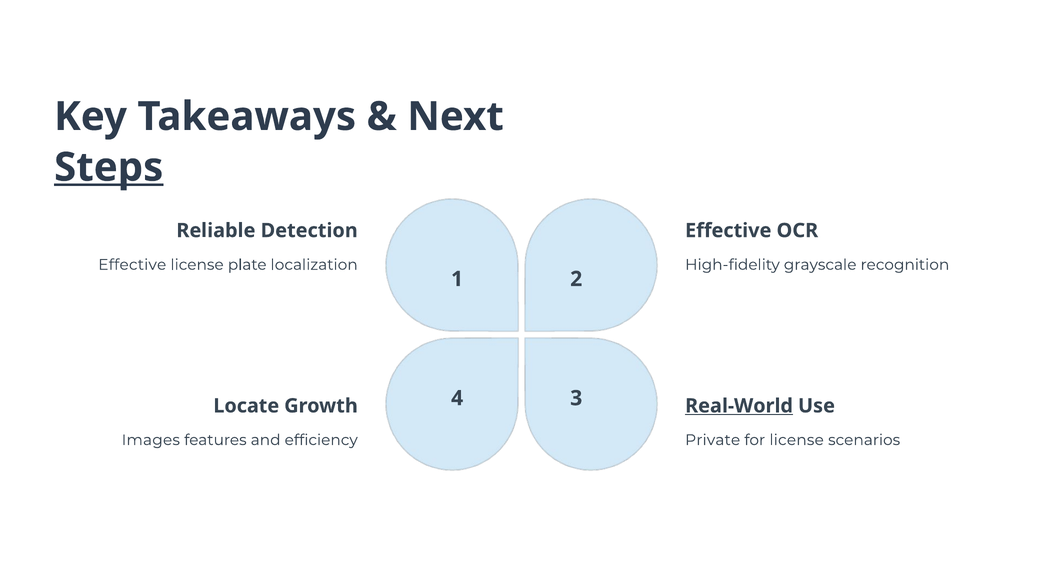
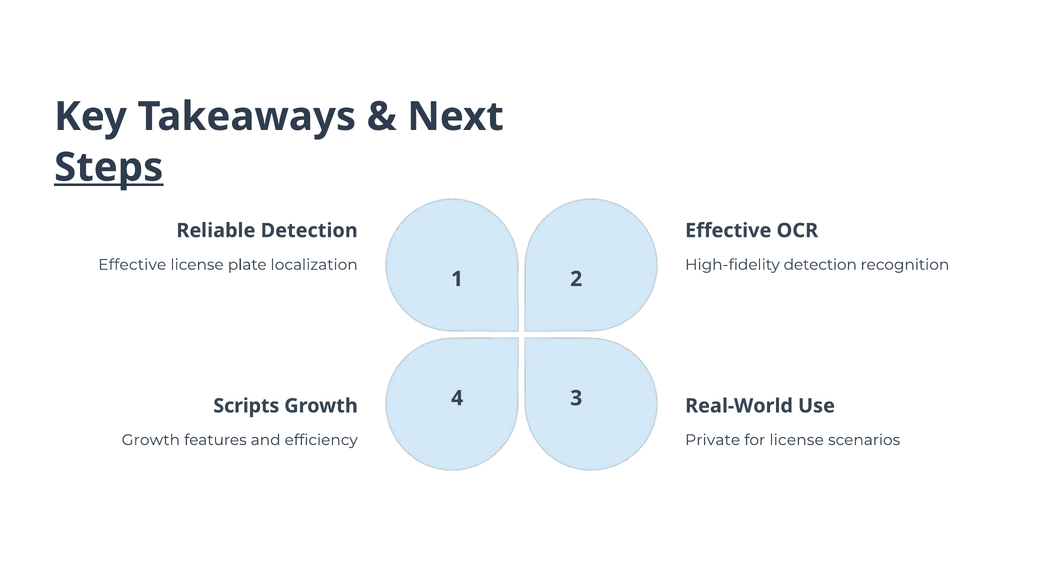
High-fidelity grayscale: grayscale -> detection
Locate: Locate -> Scripts
Real-World underline: present -> none
Images at (151, 440): Images -> Growth
